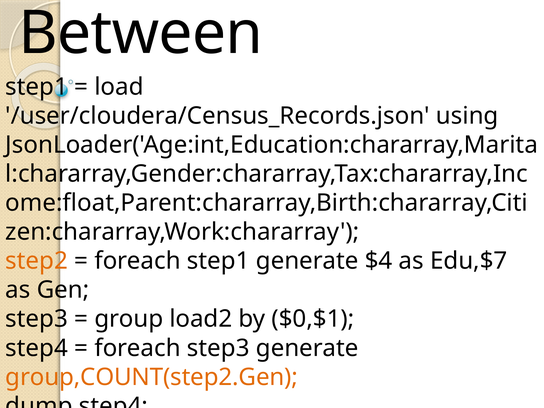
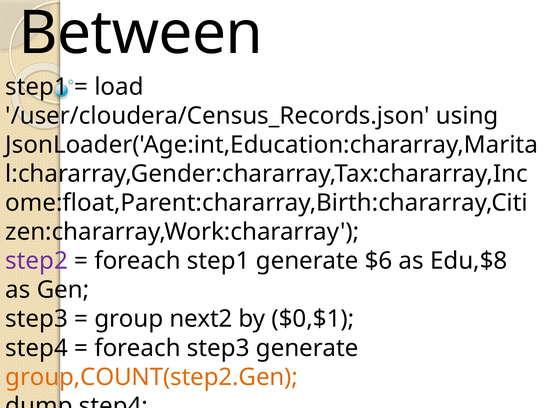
step2 colour: orange -> purple
$4: $4 -> $6
Edu,$7: Edu,$7 -> Edu,$8
load2: load2 -> next2
